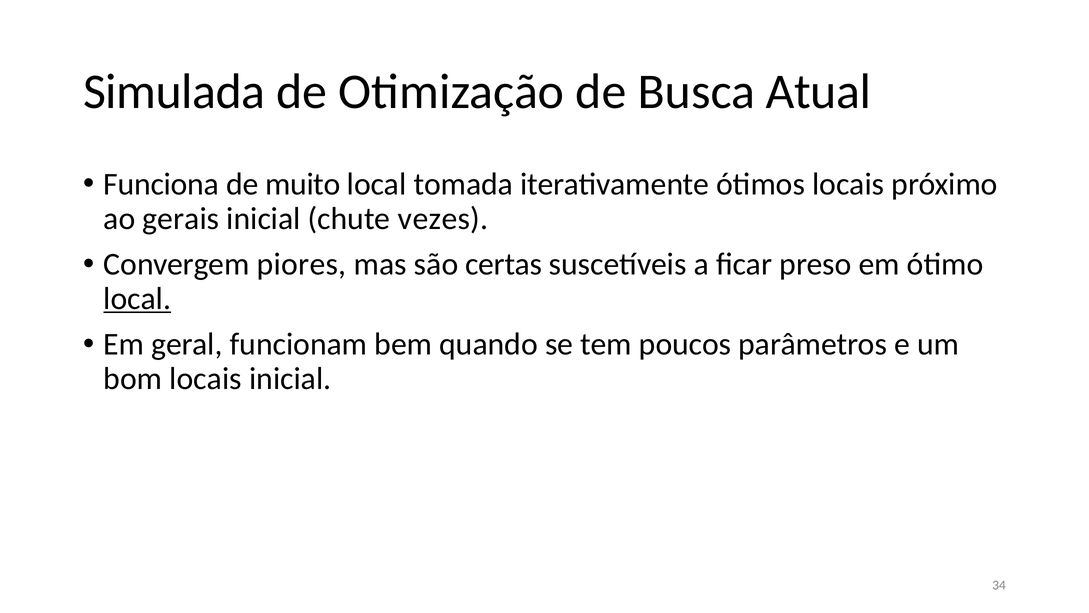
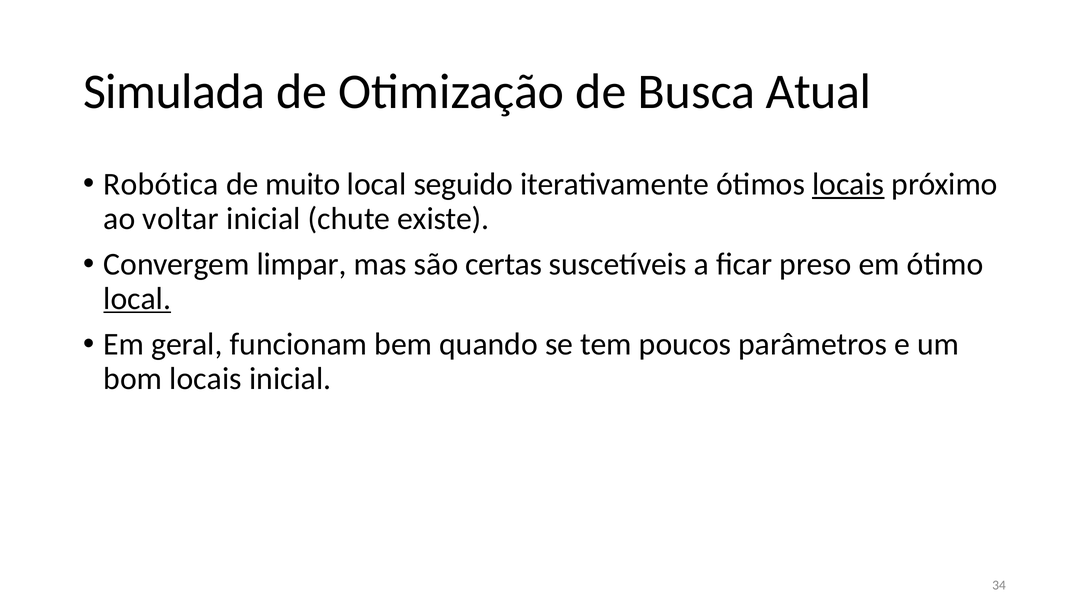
Funciona: Funciona -> Robótica
tomada: tomada -> seguido
locais at (848, 184) underline: none -> present
gerais: gerais -> voltar
vezes: vezes -> existe
piores: piores -> limpar
